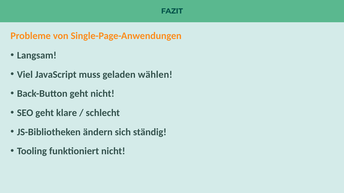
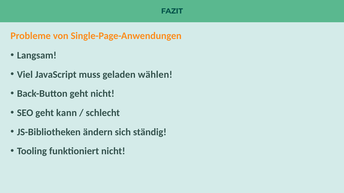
klare: klare -> kann
